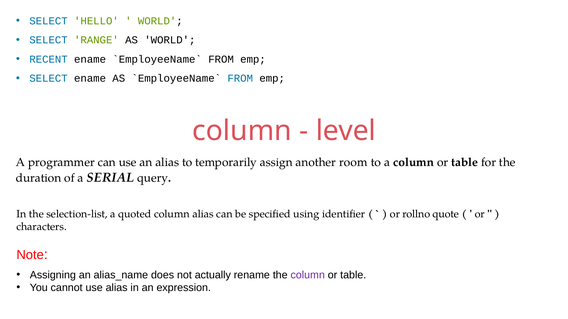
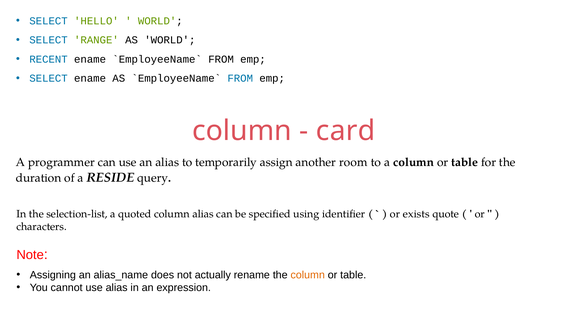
level: level -> card
SERIAL: SERIAL -> RESIDE
rollno: rollno -> exists
column at (308, 275) colour: purple -> orange
